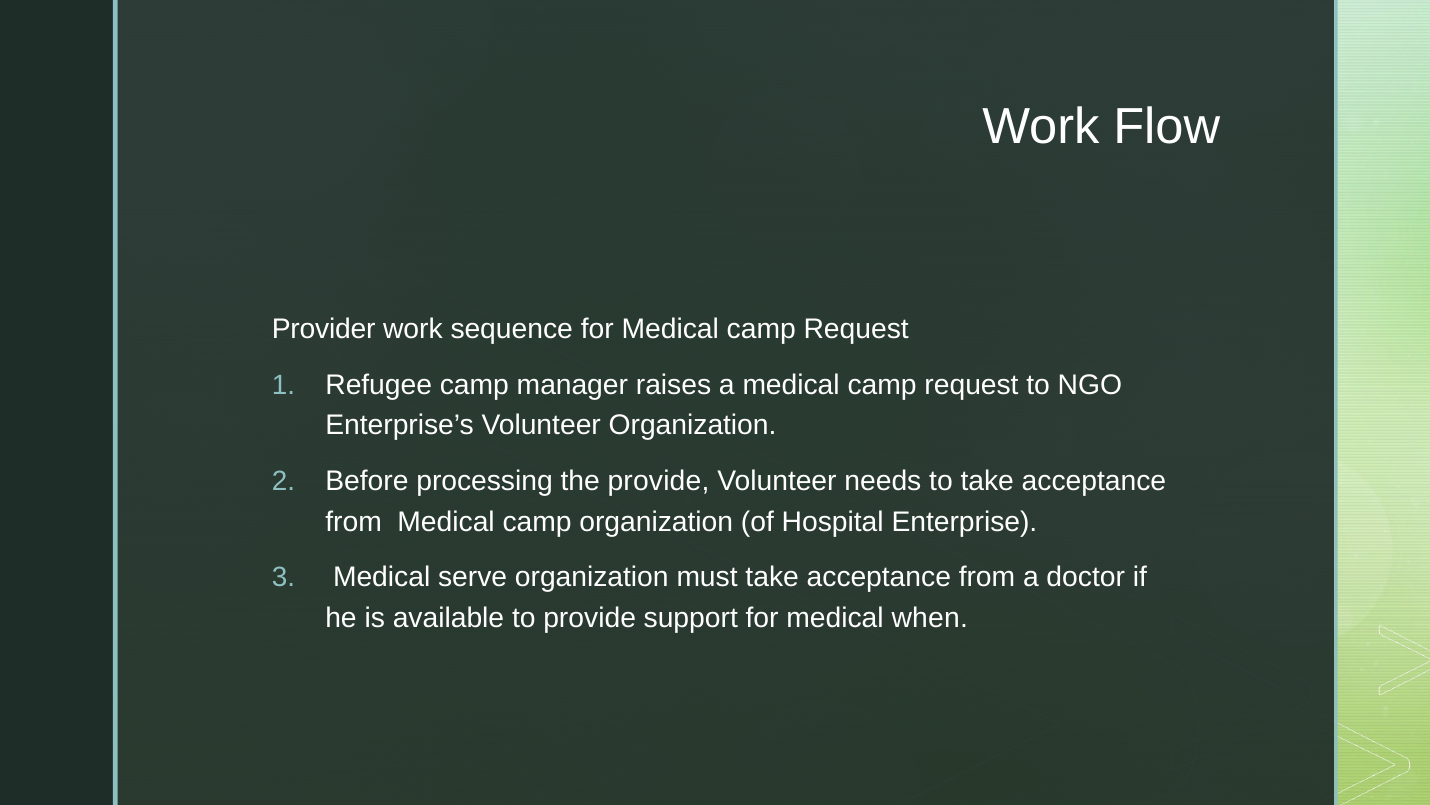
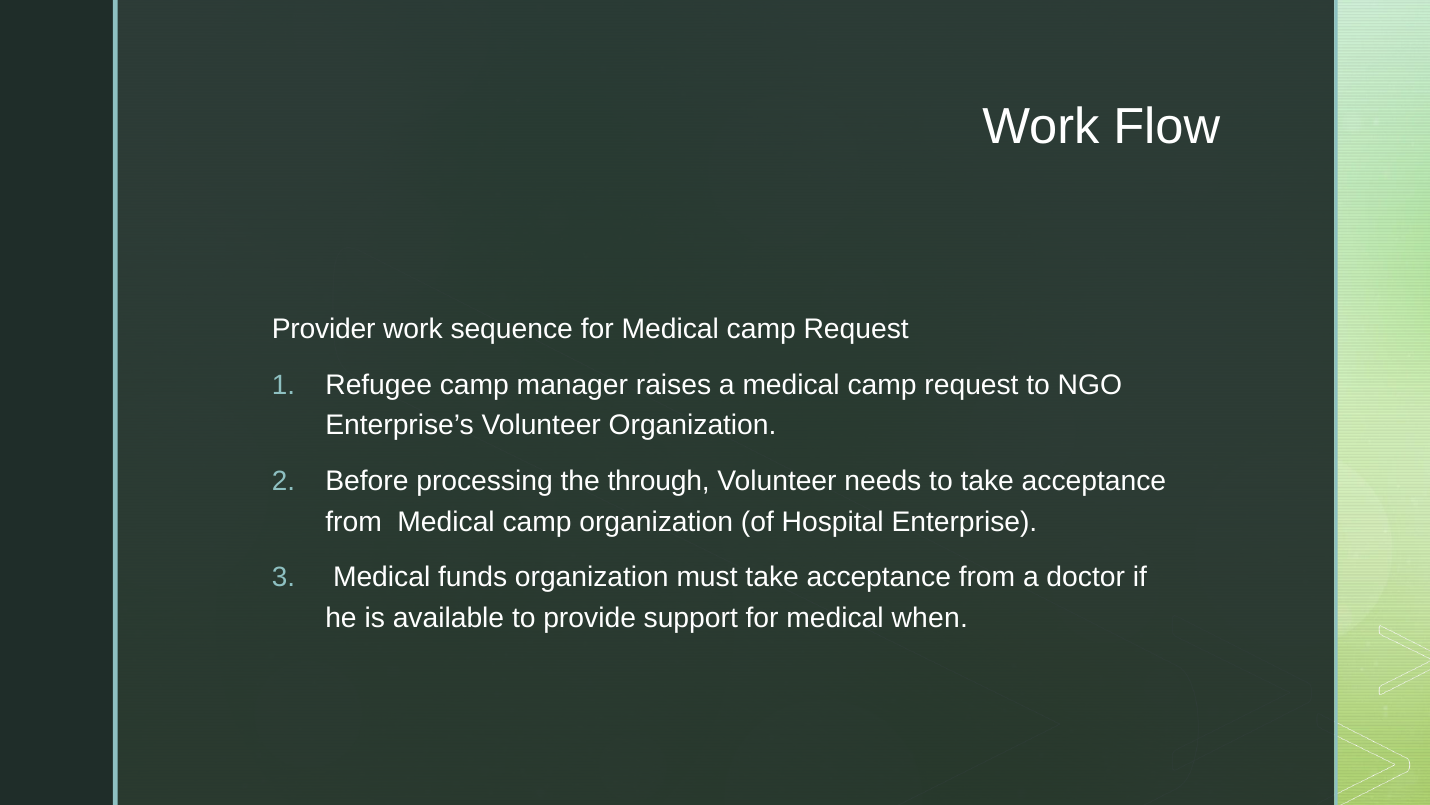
the provide: provide -> through
serve: serve -> funds
